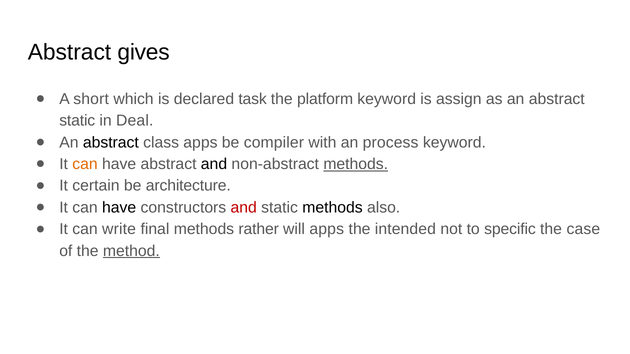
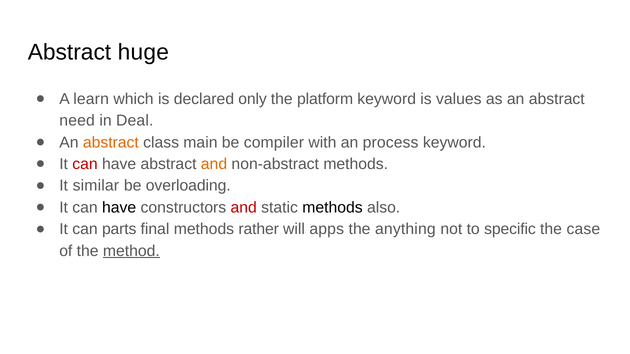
gives: gives -> huge
short: short -> learn
task: task -> only
assign: assign -> values
static at (77, 121): static -> need
abstract at (111, 143) colour: black -> orange
class apps: apps -> main
can at (85, 164) colour: orange -> red
and at (214, 164) colour: black -> orange
methods at (356, 164) underline: present -> none
certain: certain -> similar
architecture: architecture -> overloading
write: write -> parts
intended: intended -> anything
